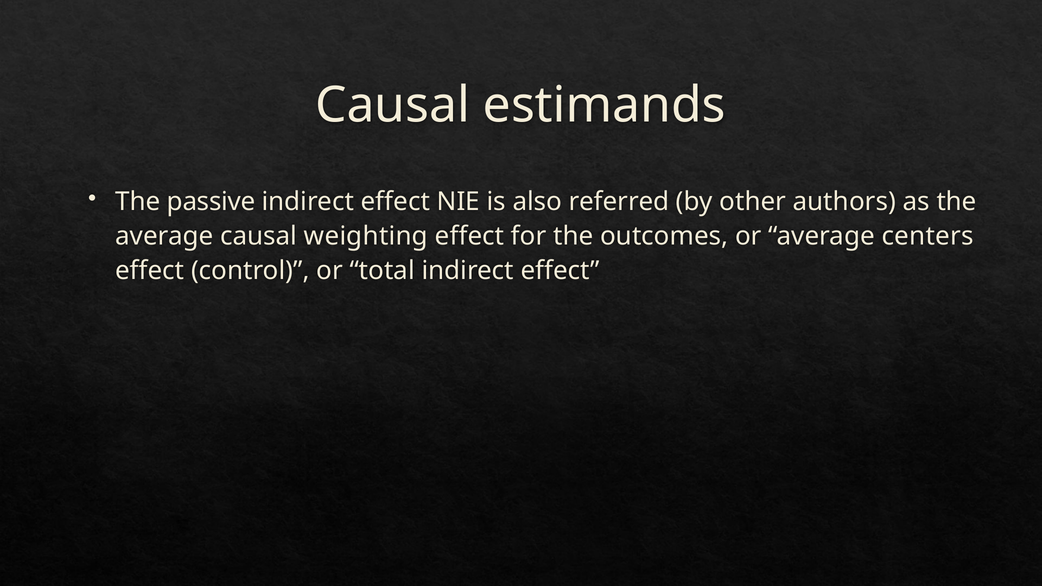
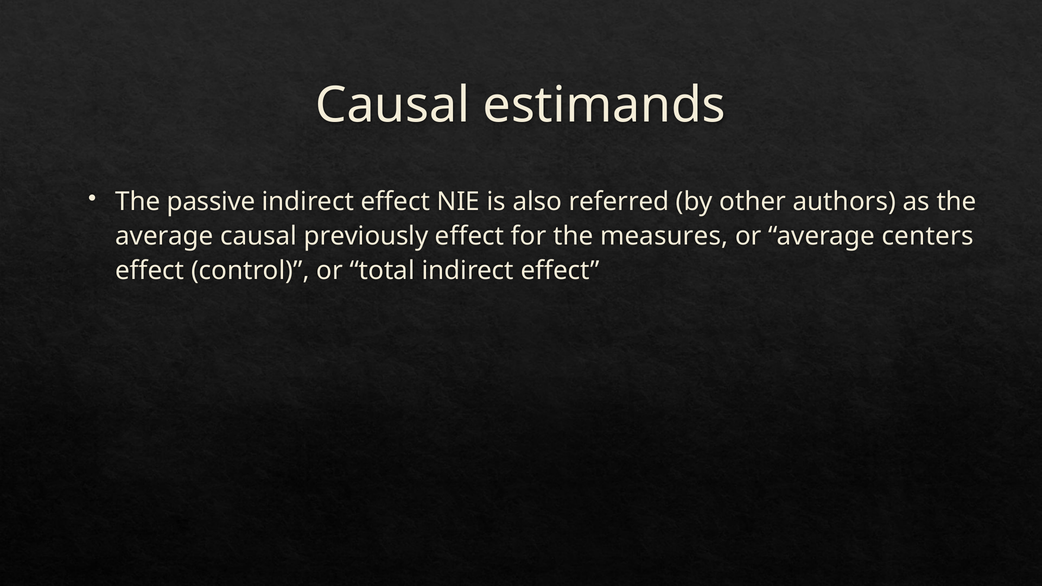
weighting: weighting -> previously
outcomes: outcomes -> measures
